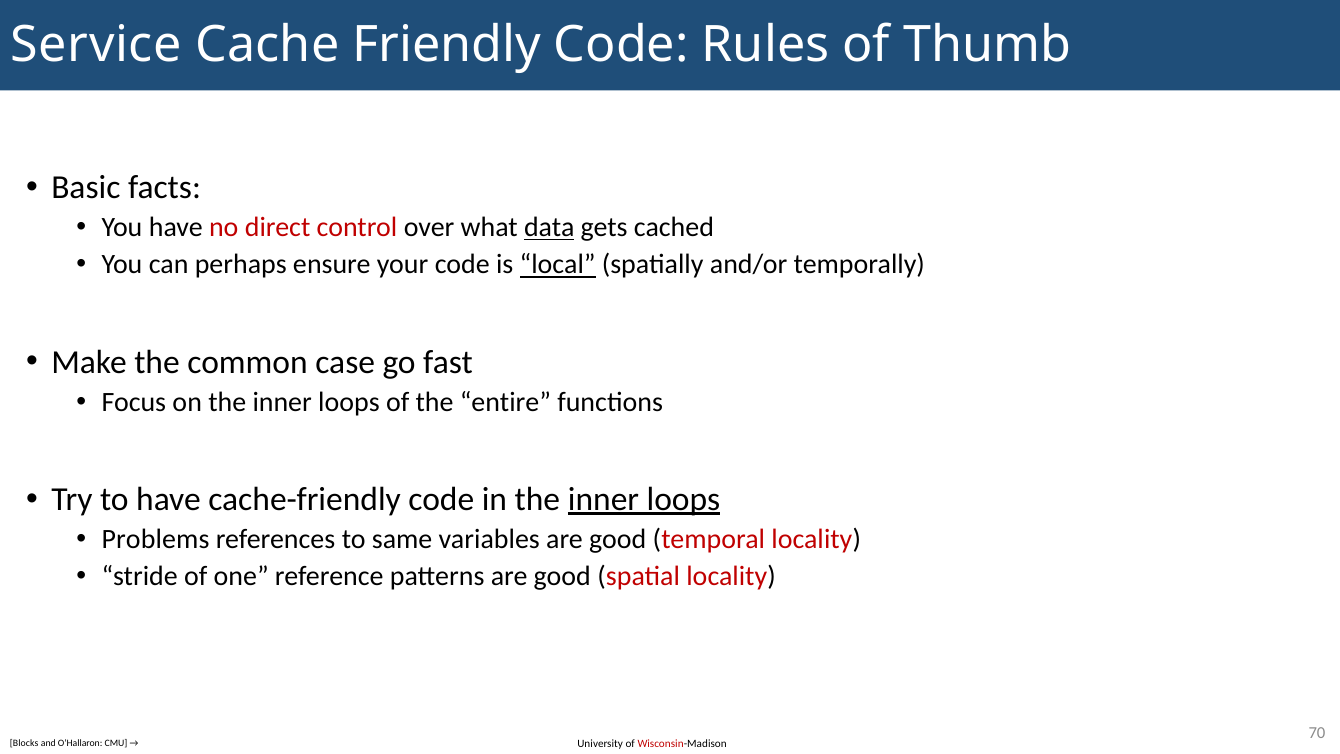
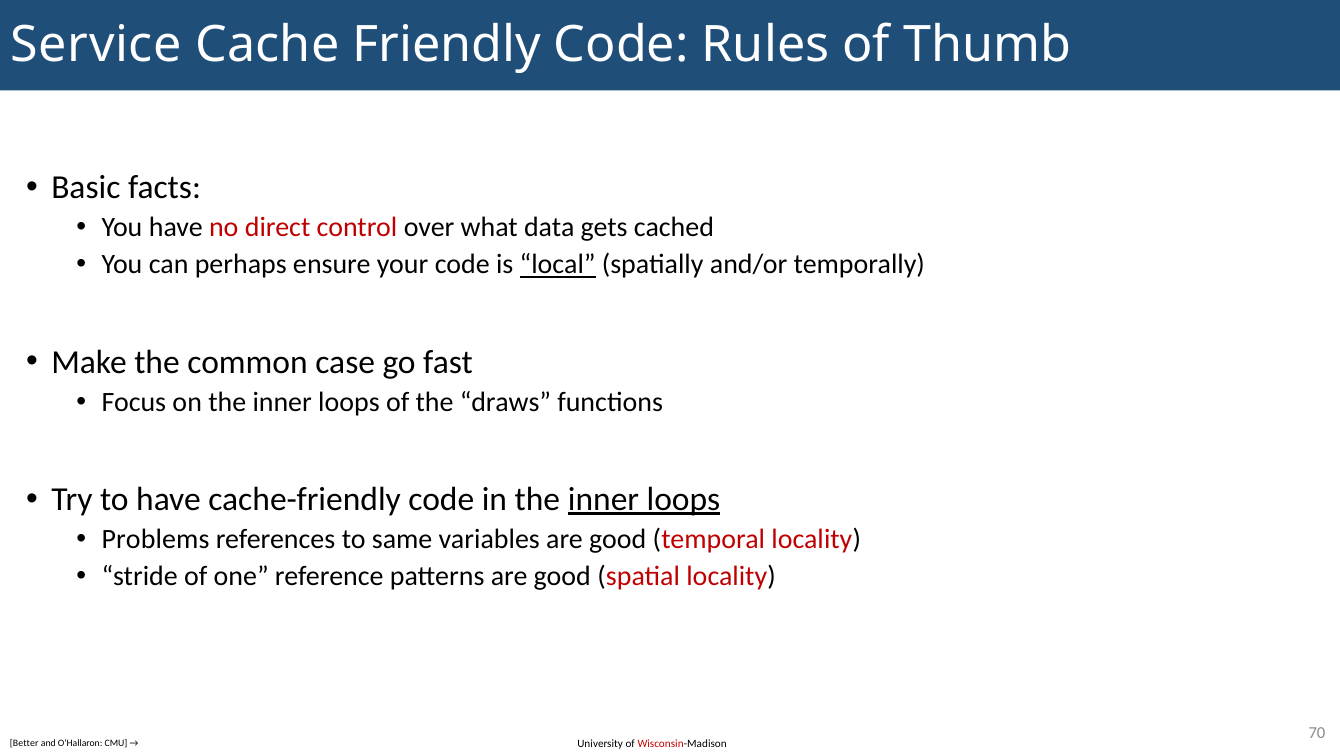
data underline: present -> none
entire: entire -> draws
Blocks: Blocks -> Better
